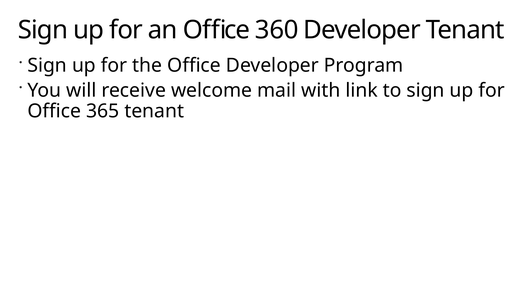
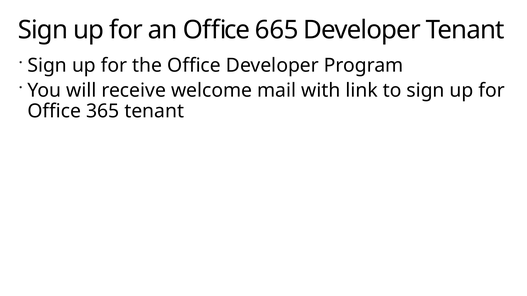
360: 360 -> 665
